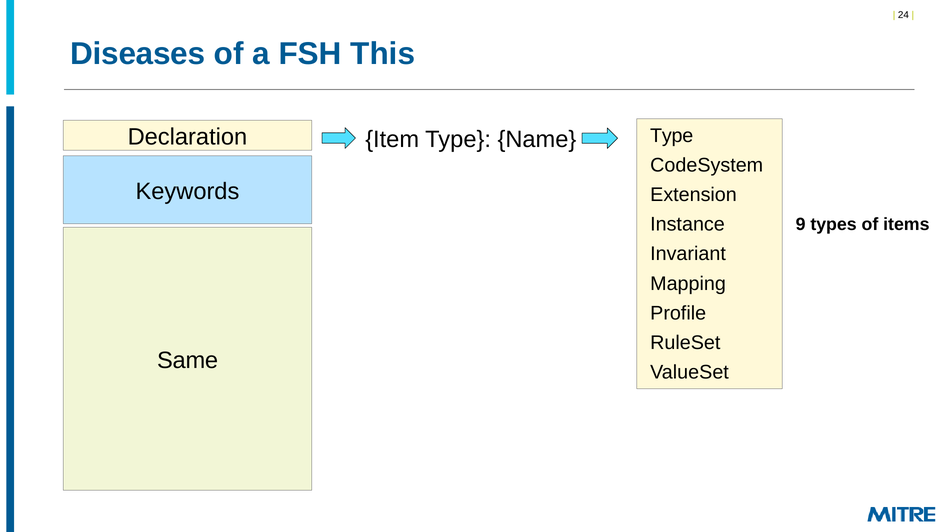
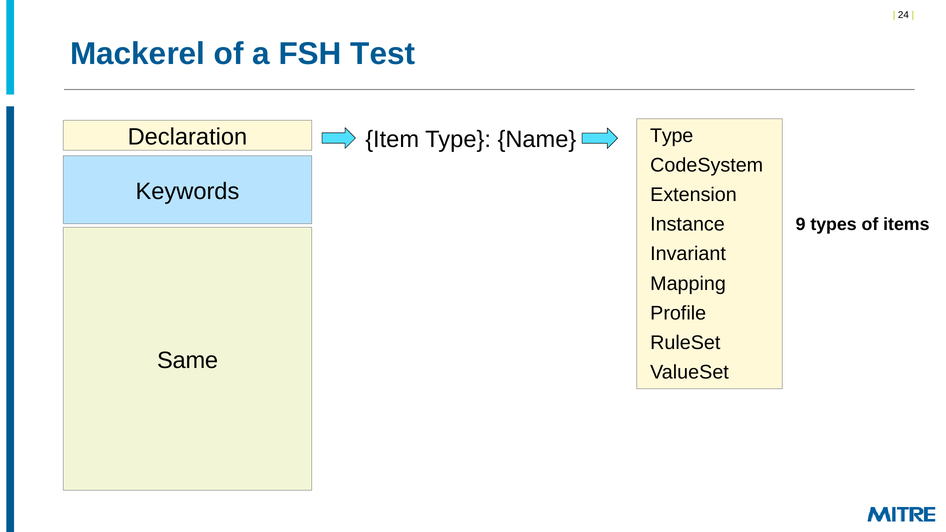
Diseases: Diseases -> Mackerel
This: This -> Test
